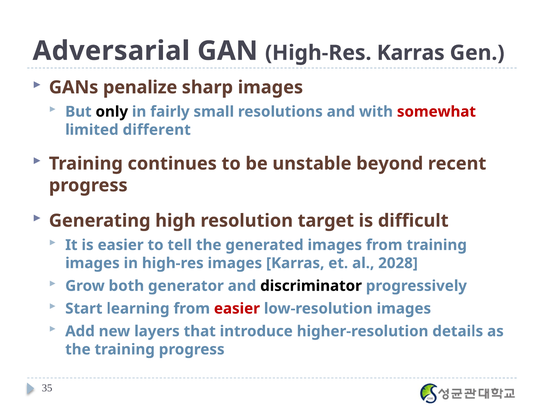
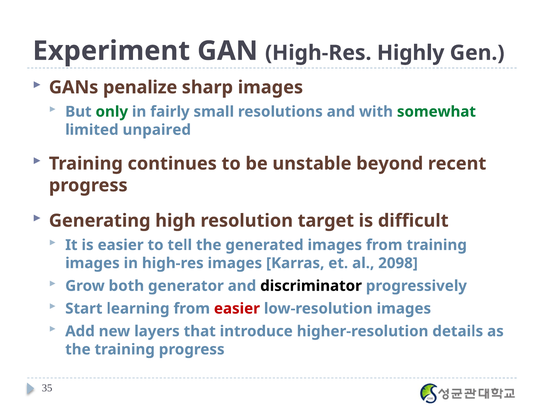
Adversarial: Adversarial -> Experiment
High-Res Karras: Karras -> Highly
only colour: black -> green
somewhat colour: red -> green
different: different -> unpaired
2028: 2028 -> 2098
